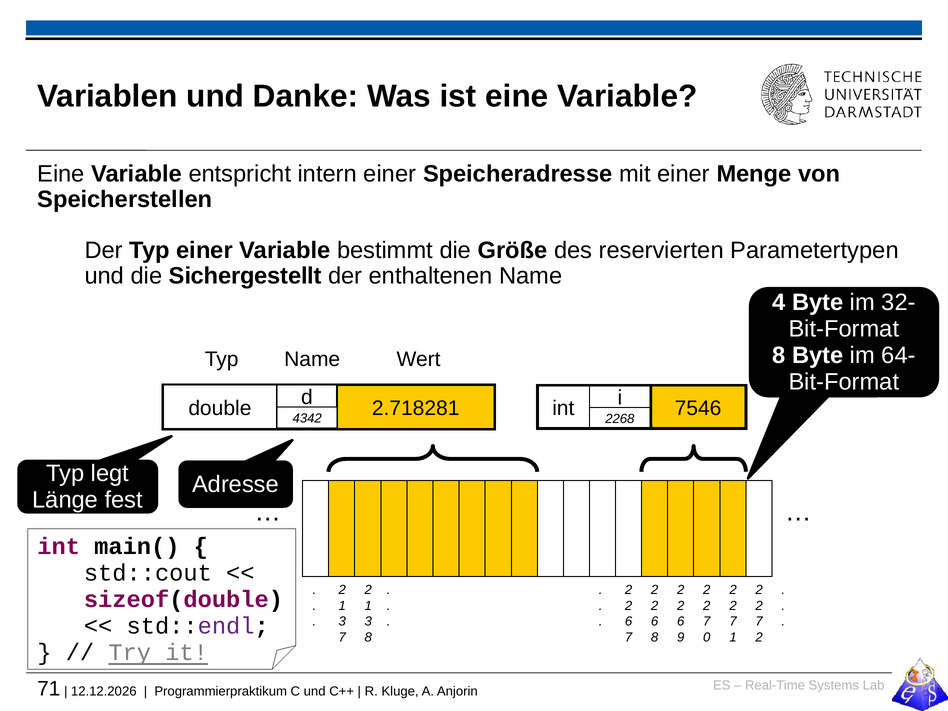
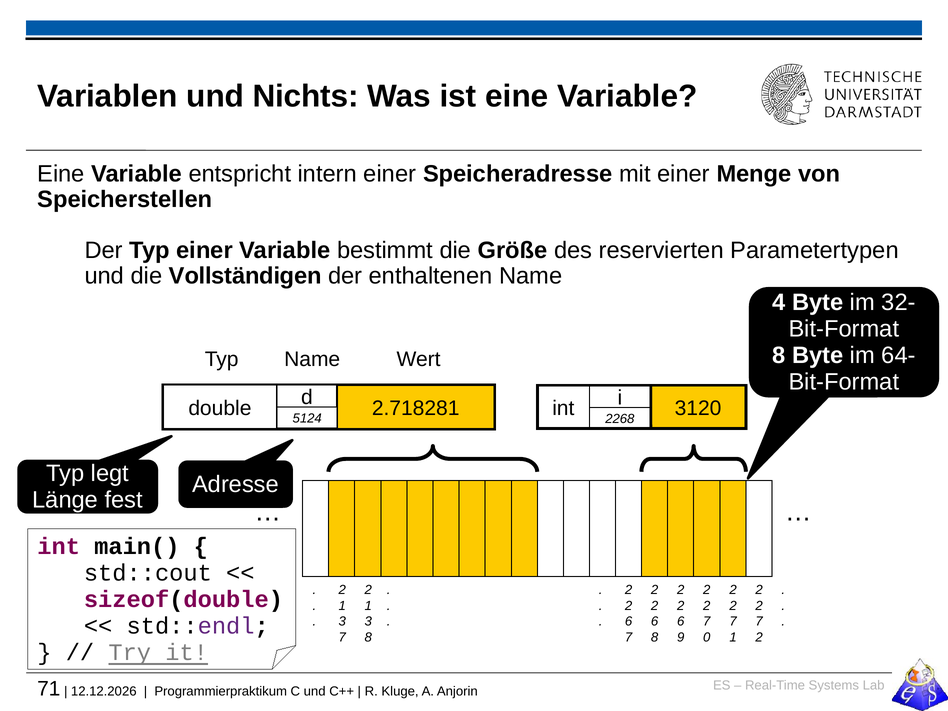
Danke: Danke -> Nichts
Sichergestellt: Sichergestellt -> Vollständigen
7546: 7546 -> 3120
4342: 4342 -> 5124
